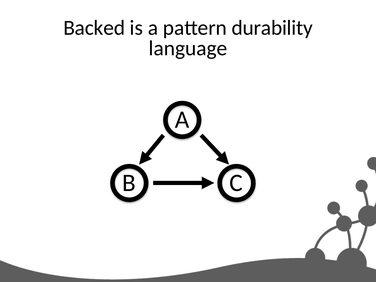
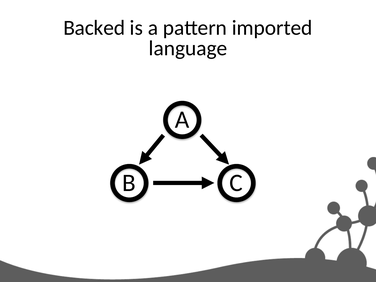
durability: durability -> imported
